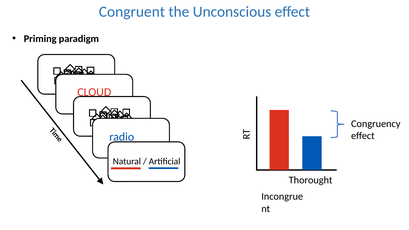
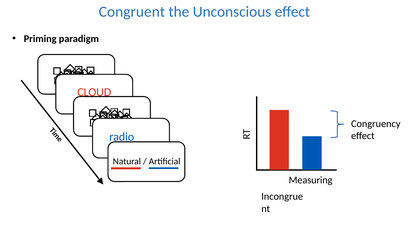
Thorought: Thorought -> Measuring
